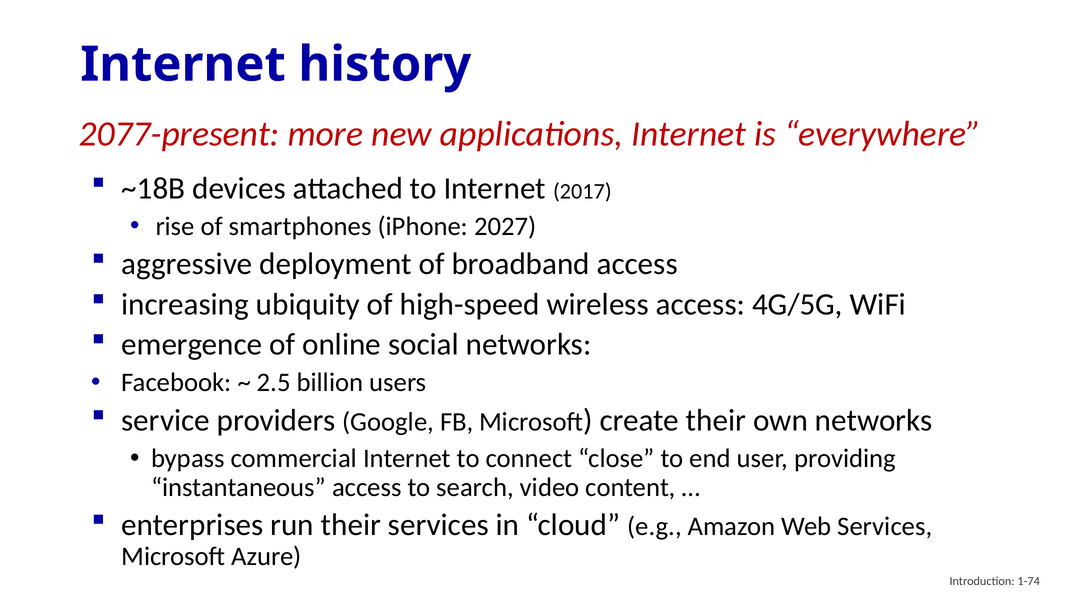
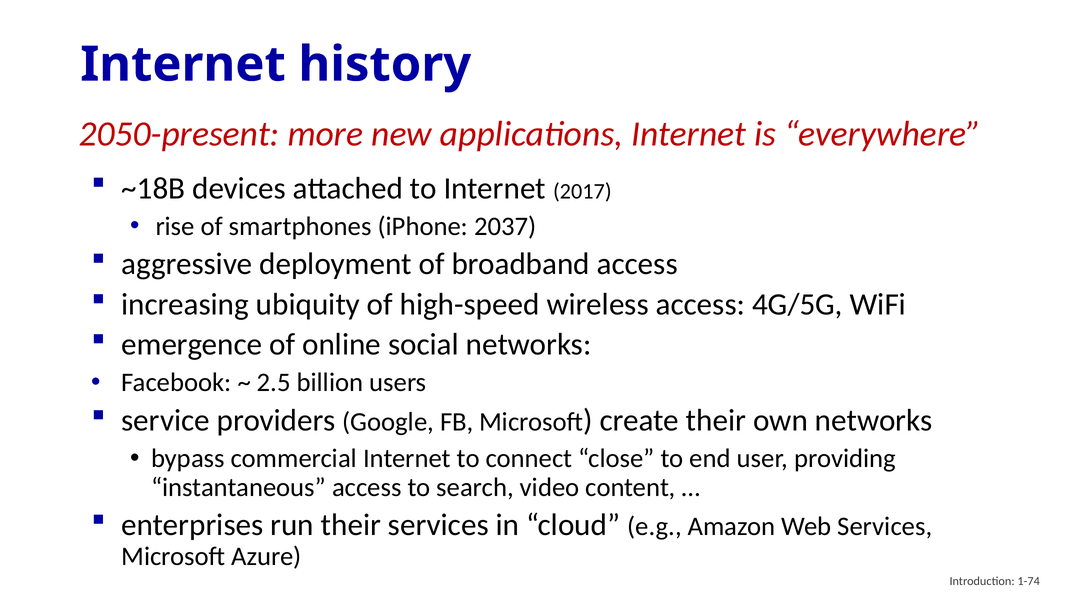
2077-present: 2077-present -> 2050-present
2027: 2027 -> 2037
